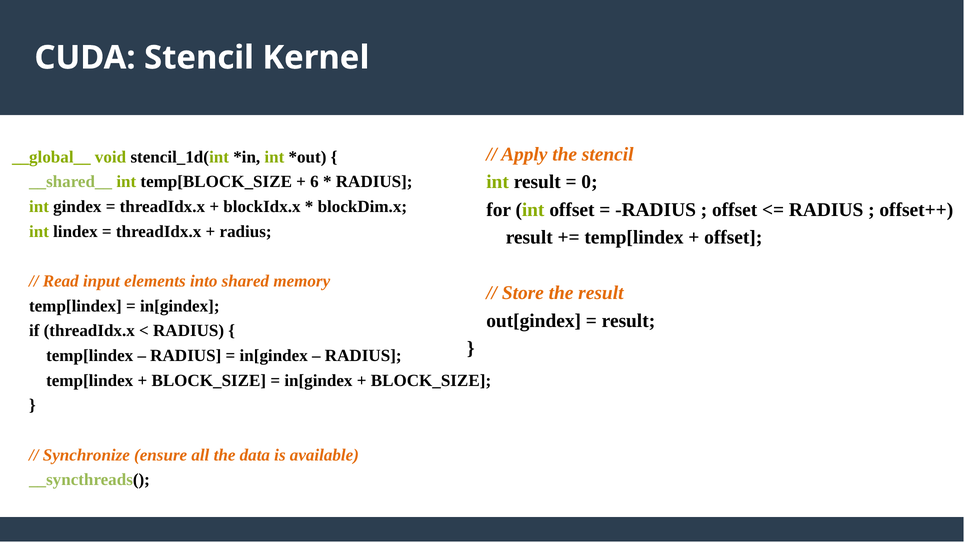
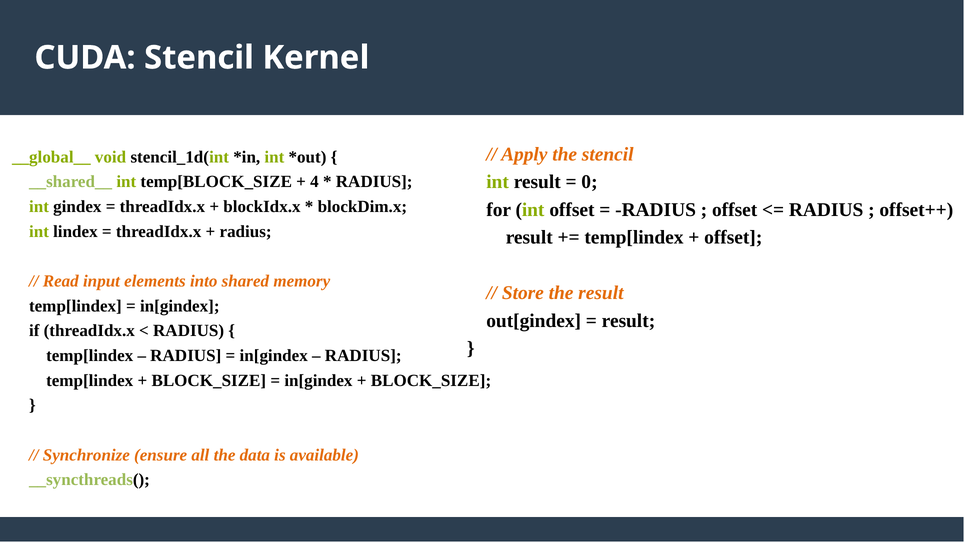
6: 6 -> 4
